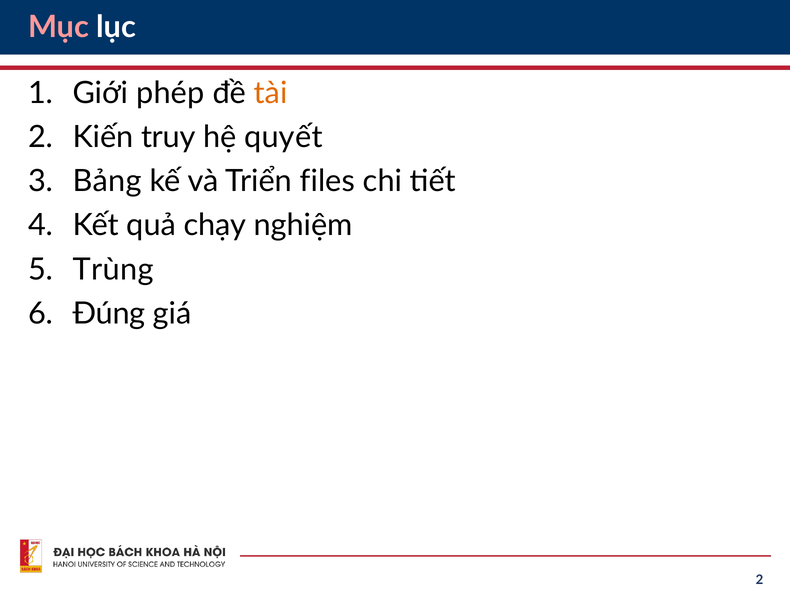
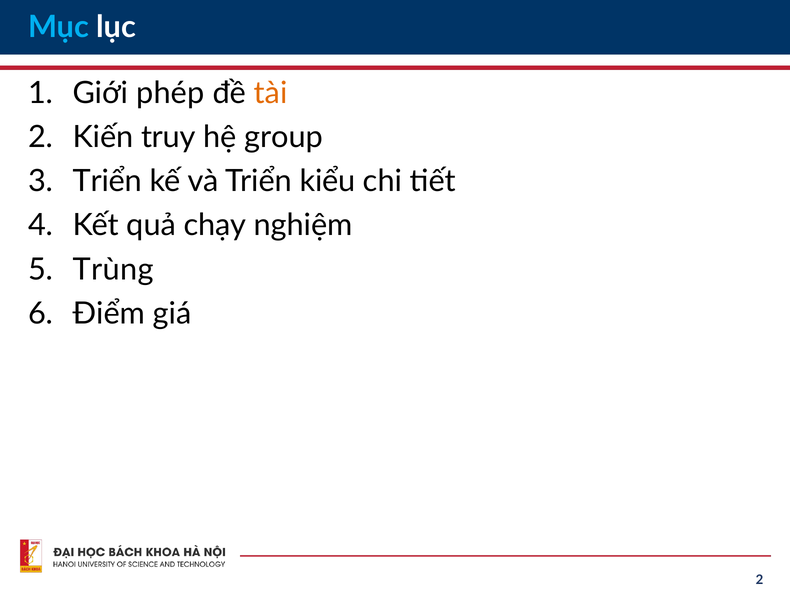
Mục colour: pink -> light blue
quyết: quyết -> group
Bảng at (107, 181): Bảng -> Triển
files: files -> kiểu
Đúng: Đúng -> Điểm
